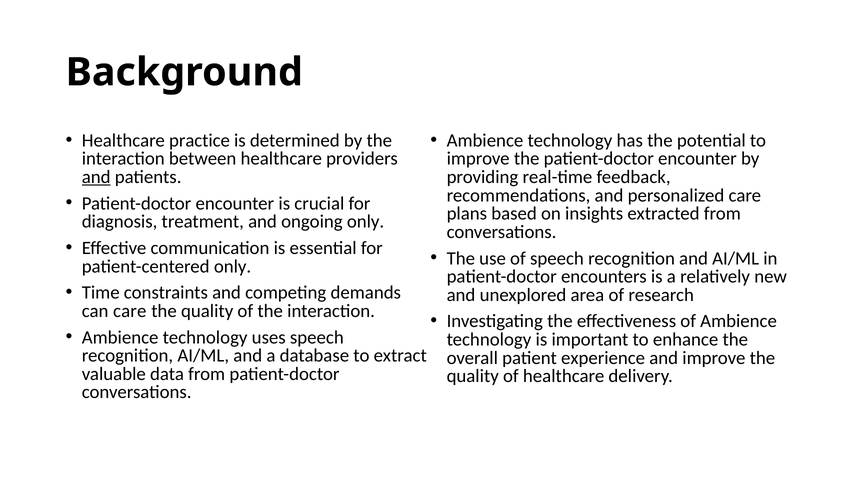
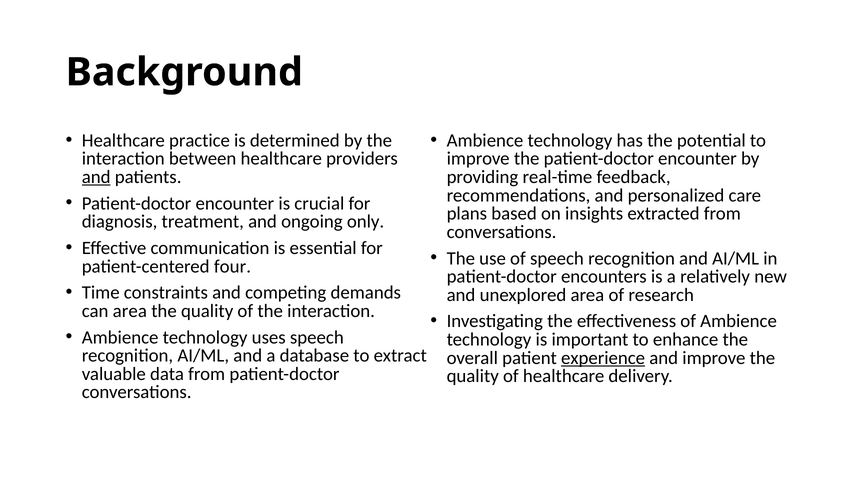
patient-centered only: only -> four
can care: care -> area
experience underline: none -> present
